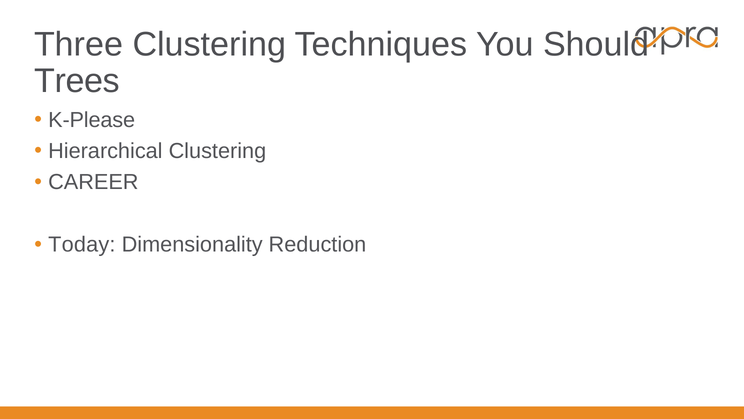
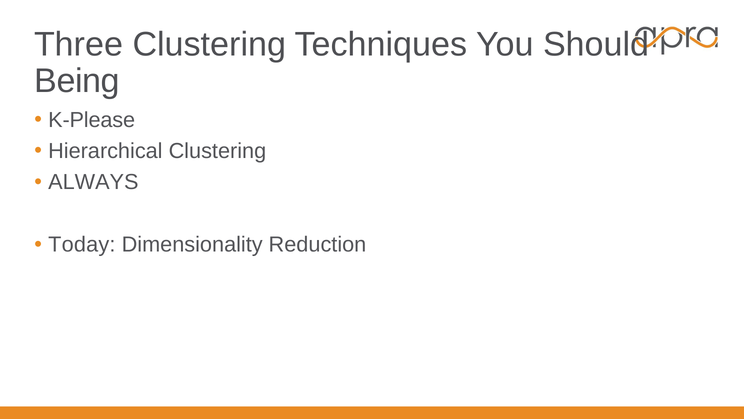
Trees: Trees -> Being
CAREER: CAREER -> ALWAYS
